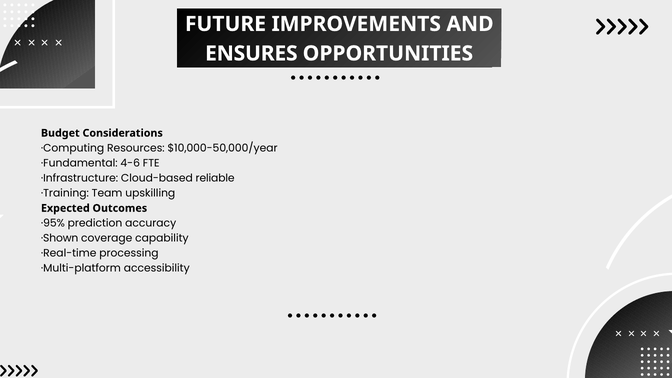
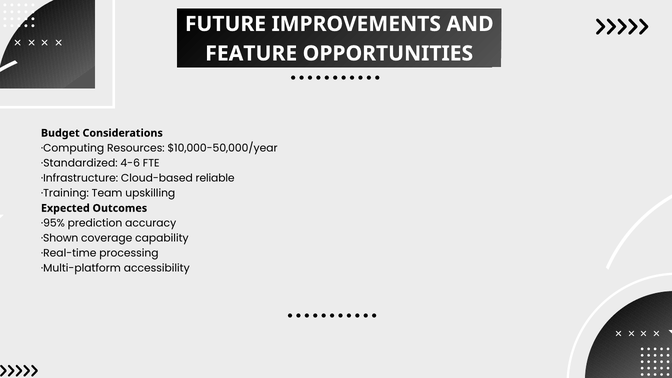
ENSURES: ENSURES -> FEATURE
·Fundamental: ·Fundamental -> ·Standardized
